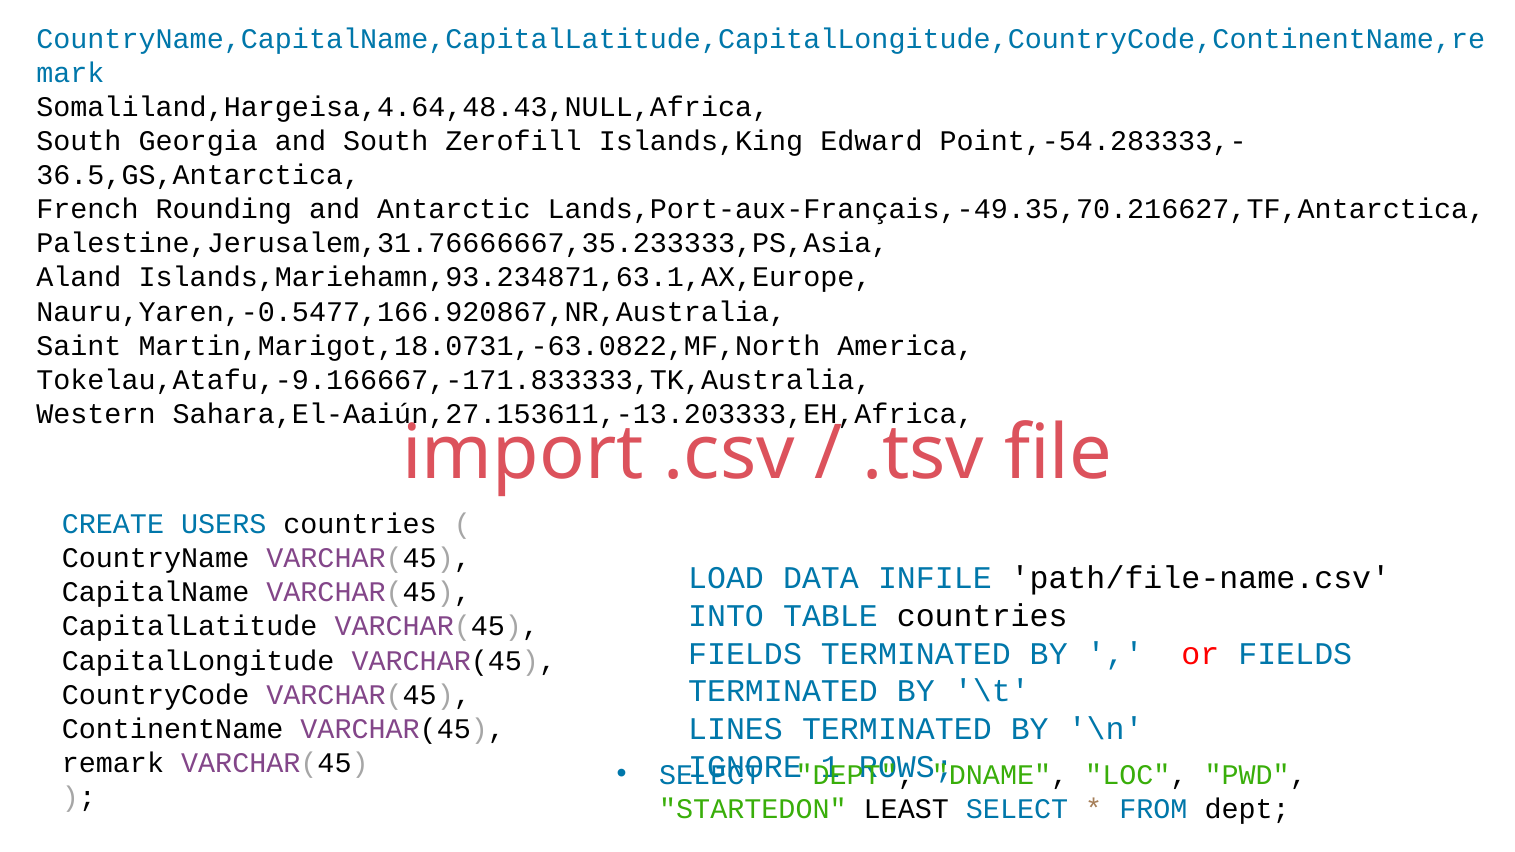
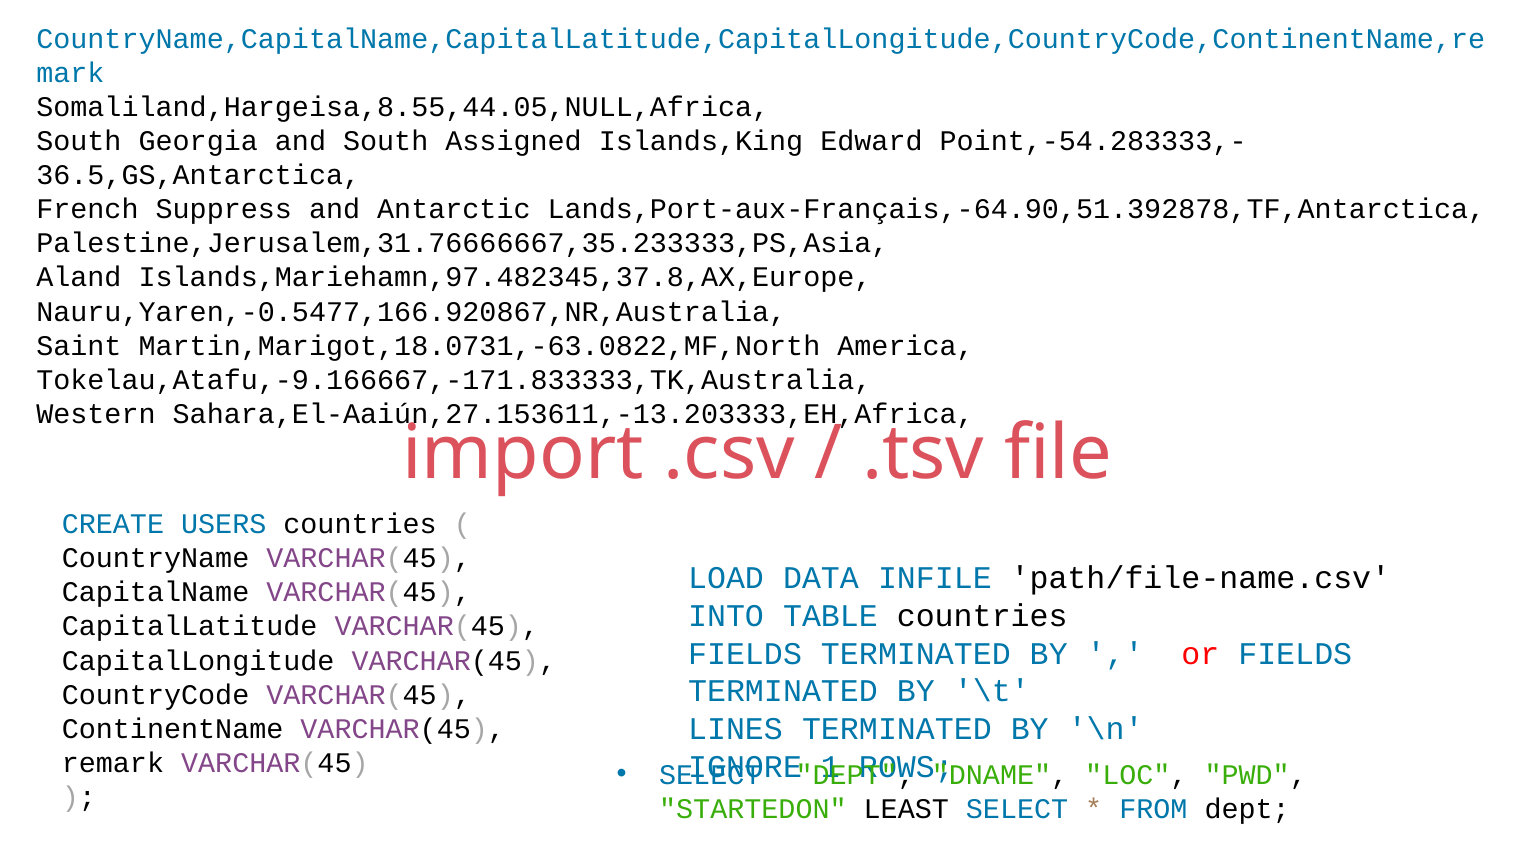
Somaliland,Hargeisa,4.64,48.43,NULL,Africa: Somaliland,Hargeisa,4.64,48.43,NULL,Africa -> Somaliland,Hargeisa,8.55,44.05,NULL,Africa
Zerofill: Zerofill -> Assigned
Rounding: Rounding -> Suppress
Lands,Port-aux-Français,-49.35,70.216627,TF,Antarctica: Lands,Port-aux-Français,-49.35,70.216627,TF,Antarctica -> Lands,Port-aux-Français,-64.90,51.392878,TF,Antarctica
Islands,Mariehamn,93.234871,63.1,AX,Europe: Islands,Mariehamn,93.234871,63.1,AX,Europe -> Islands,Mariehamn,97.482345,37.8,AX,Europe
